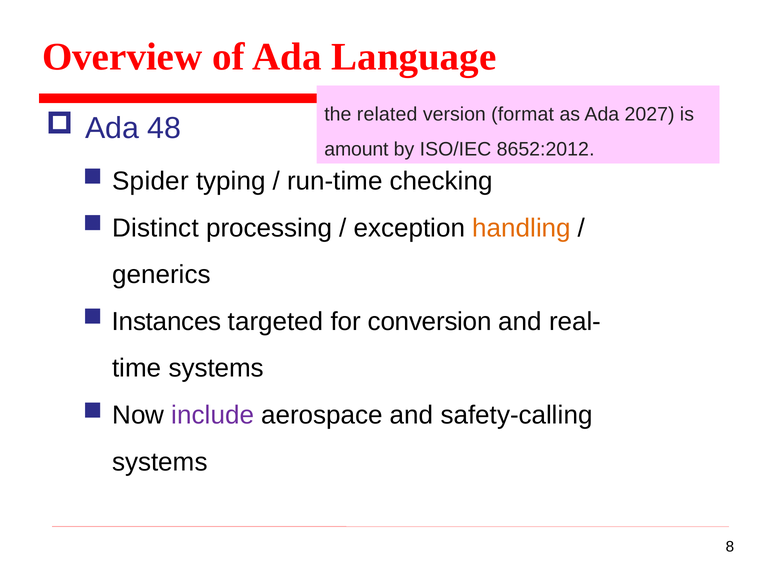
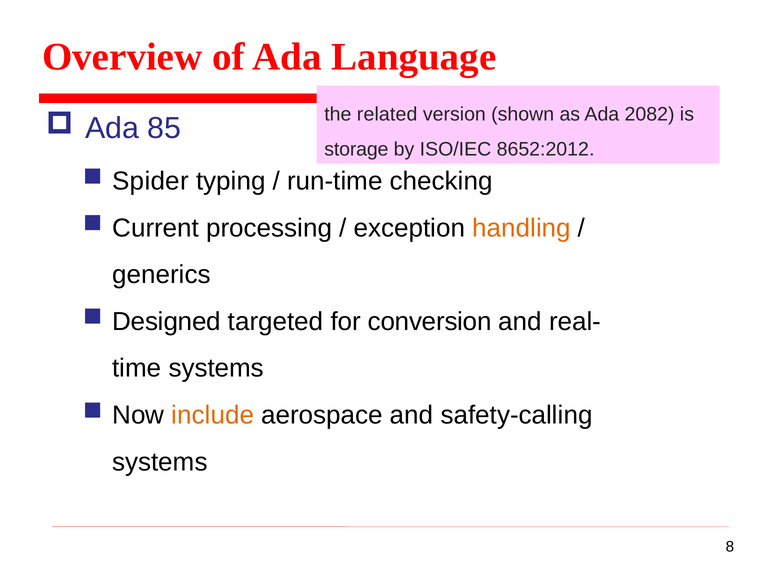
format: format -> shown
2027: 2027 -> 2082
48: 48 -> 85
amount: amount -> storage
Distinct: Distinct -> Current
Instances: Instances -> Designed
include colour: purple -> orange
